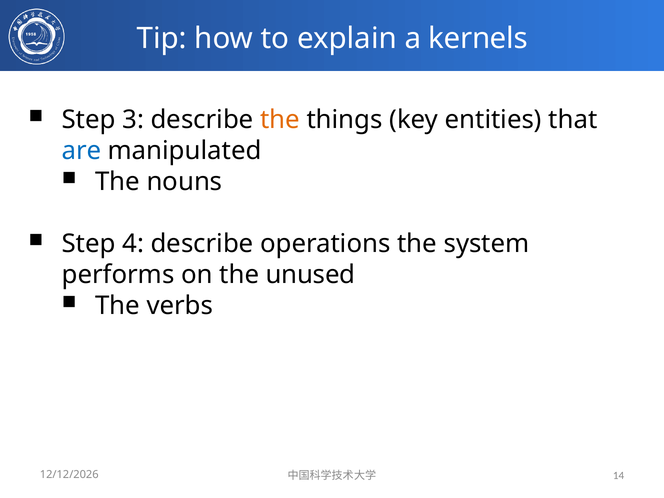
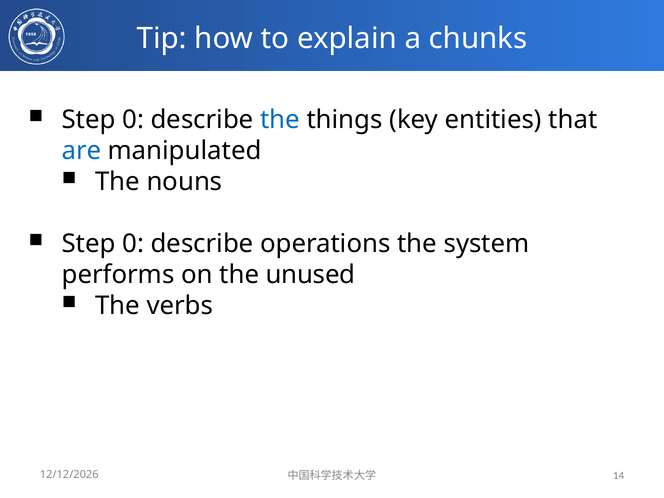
kernels: kernels -> chunks
3 at (133, 120): 3 -> 0
the at (280, 120) colour: orange -> blue
4 at (133, 244): 4 -> 0
